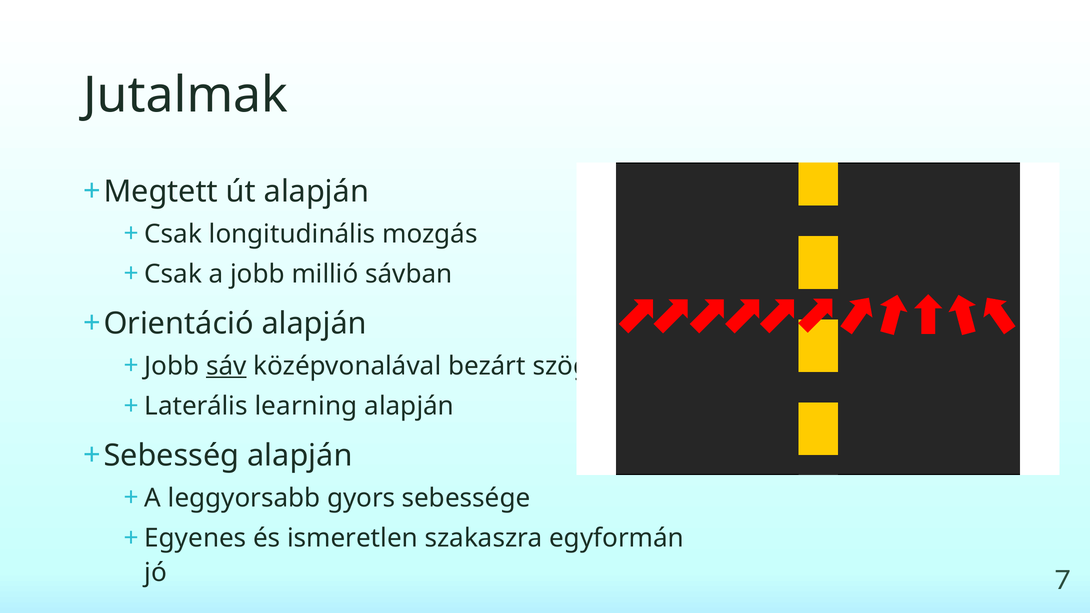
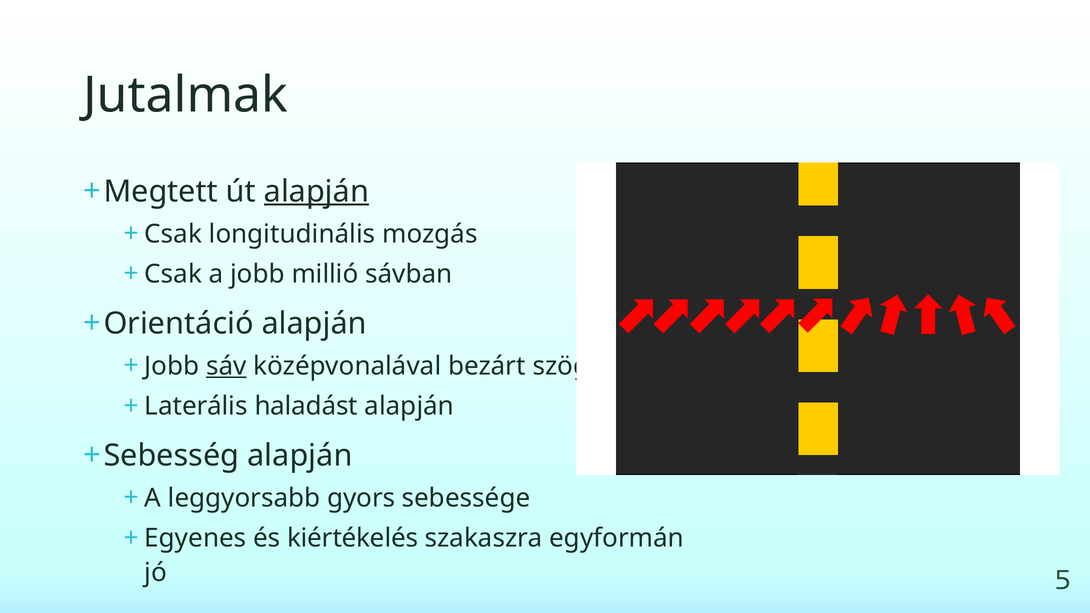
alapján at (316, 192) underline: none -> present
learning: learning -> haladást
ismeretlen: ismeretlen -> kiértékelés
7: 7 -> 5
